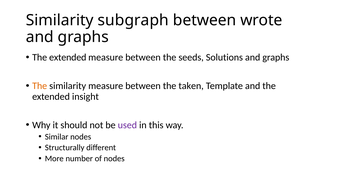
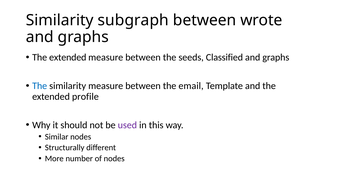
Solutions: Solutions -> Classified
The at (40, 86) colour: orange -> blue
taken: taken -> email
insight: insight -> profile
